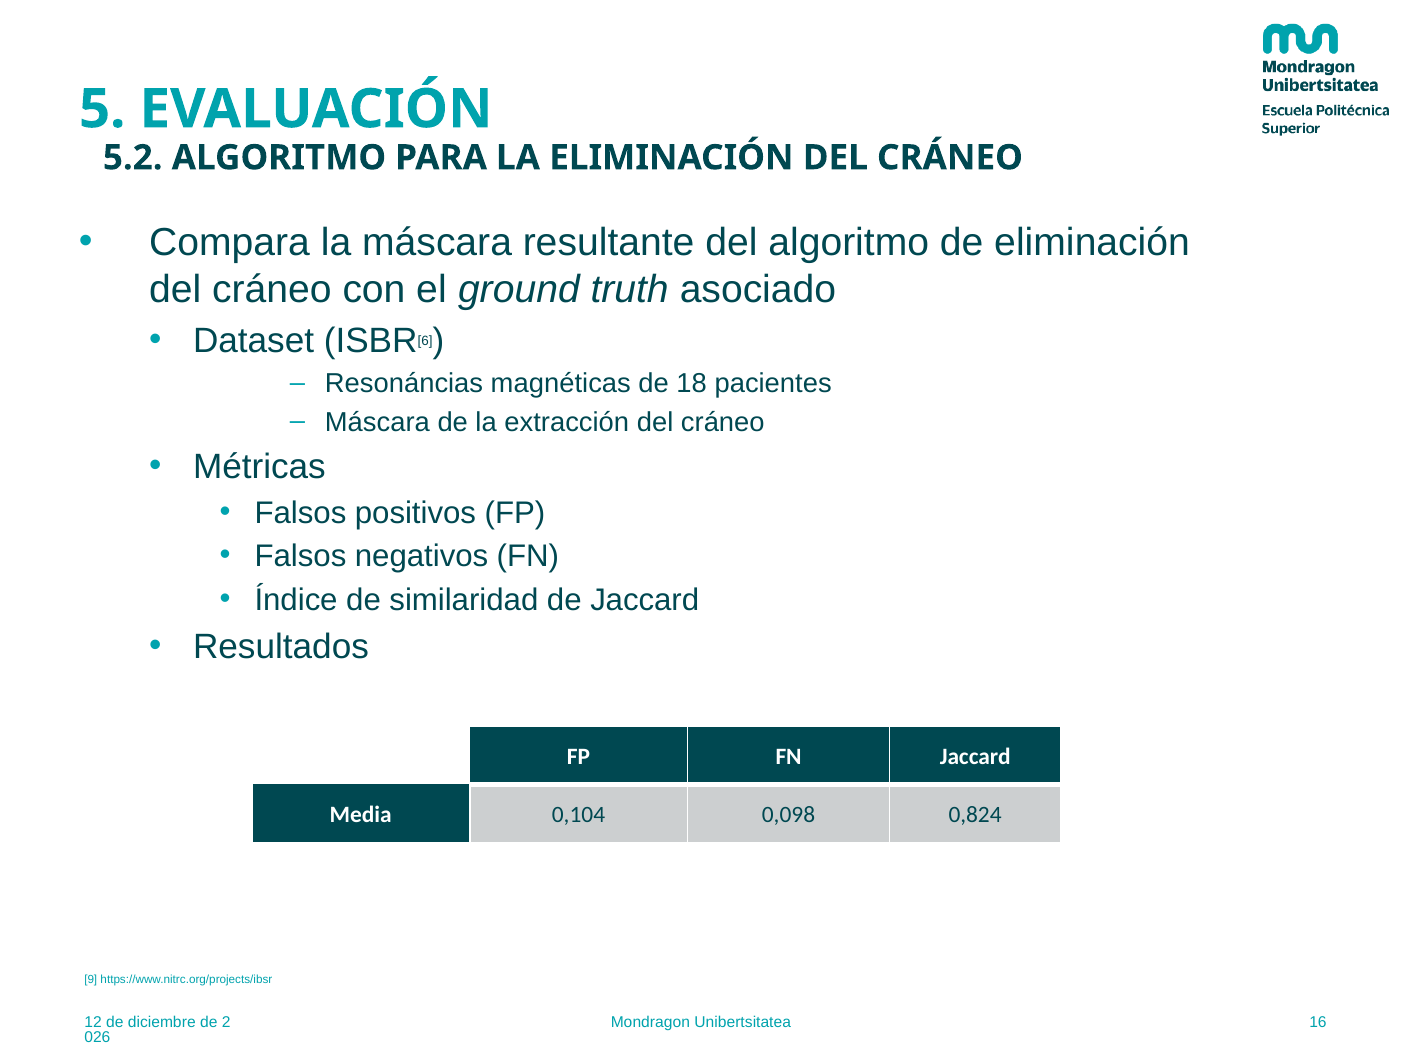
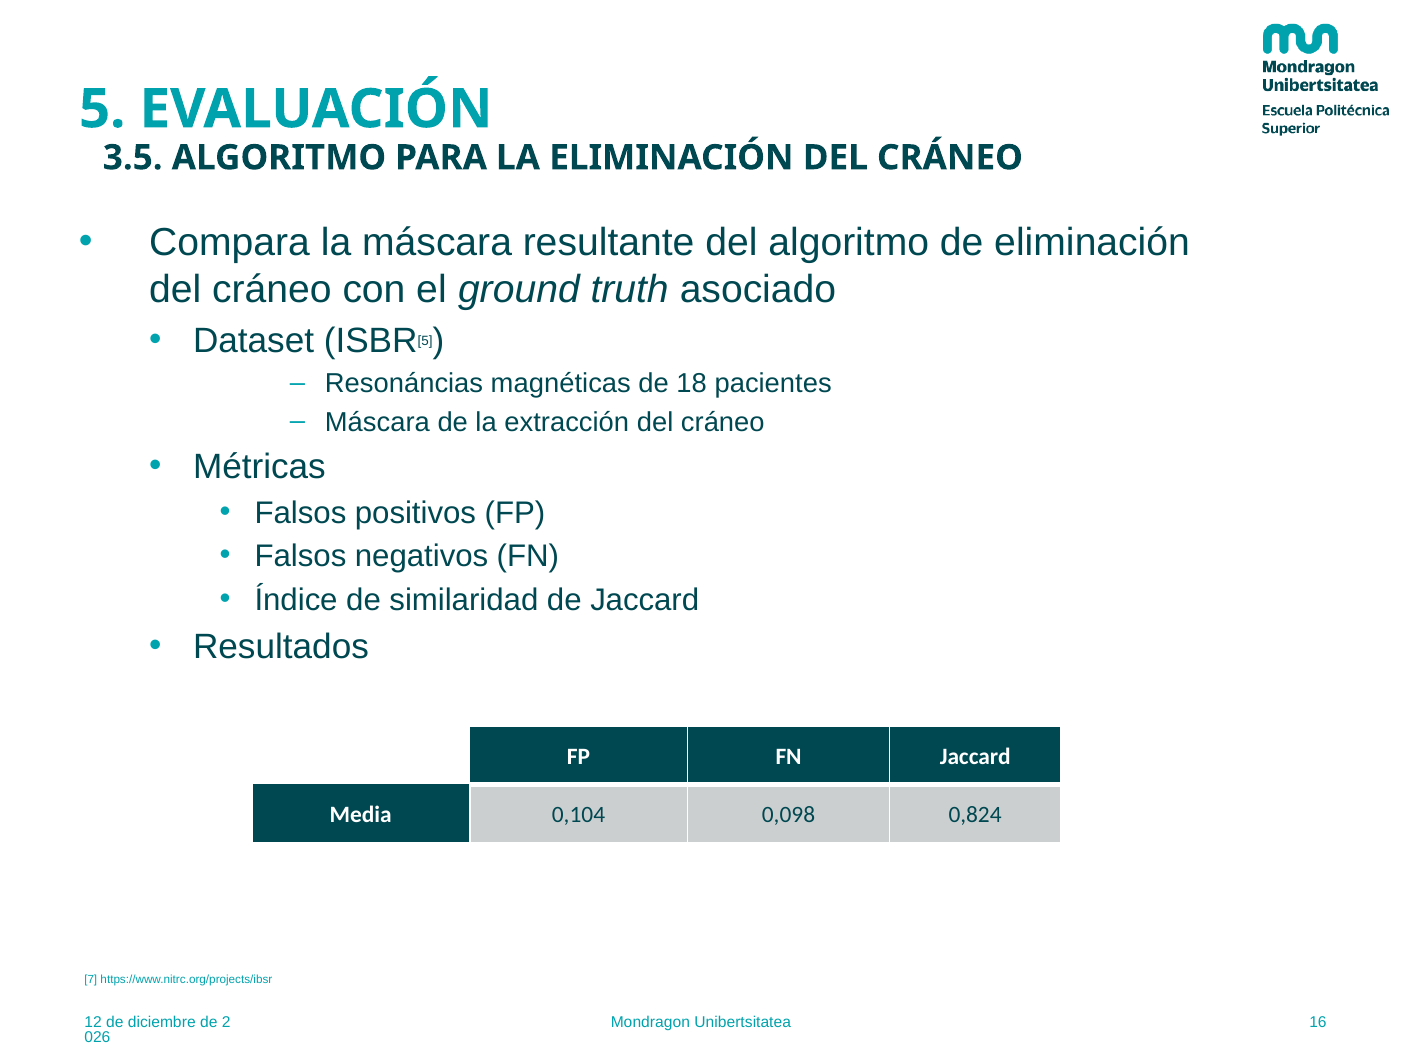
5.2: 5.2 -> 3.5
6 at (425, 342): 6 -> 5
9: 9 -> 7
